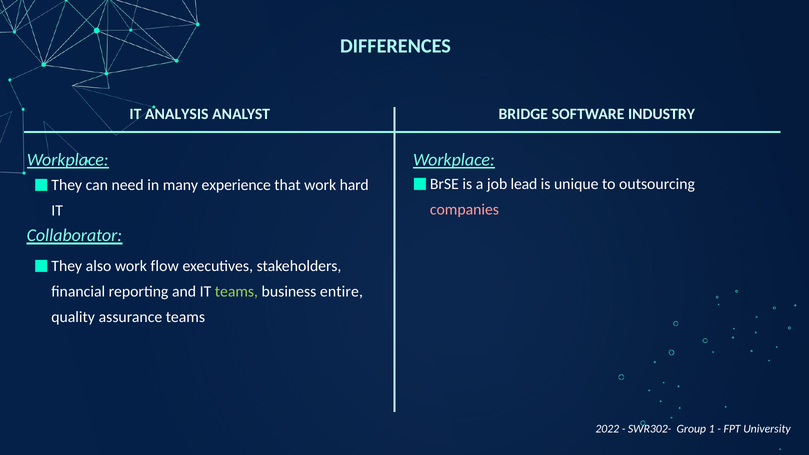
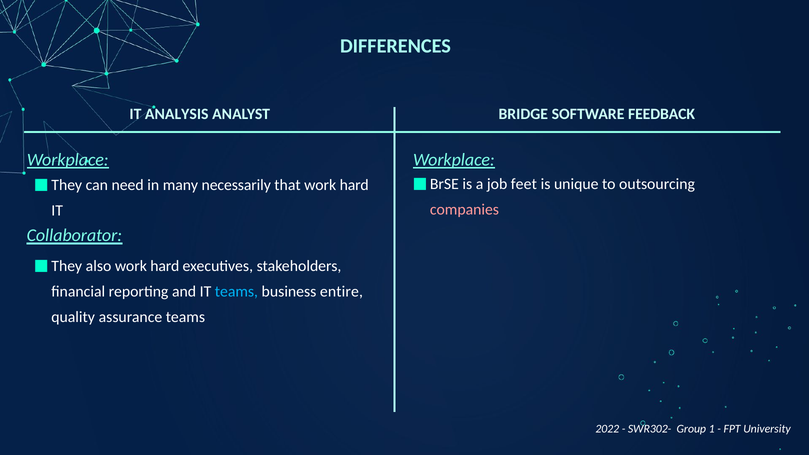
INDUSTRY: INDUSTRY -> FEEDBACK
lead: lead -> feet
experience: experience -> necessarily
also work flow: flow -> hard
teams at (236, 291) colour: light green -> light blue
